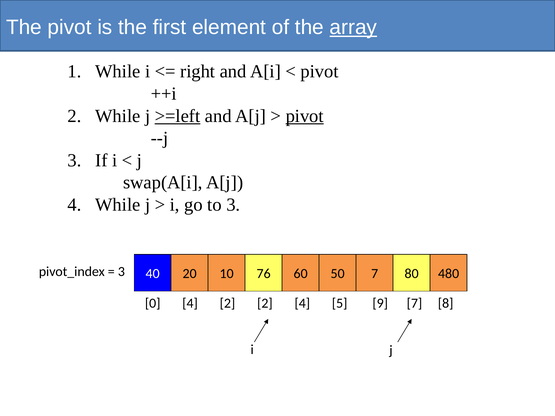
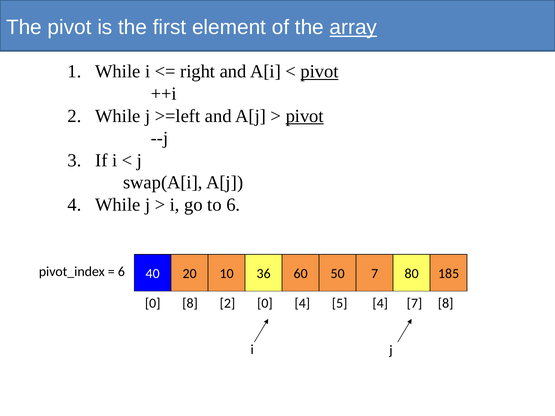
pivot at (320, 72) underline: none -> present
>=left underline: present -> none
to 3: 3 -> 6
3 at (121, 272): 3 -> 6
76: 76 -> 36
480: 480 -> 185
0 4: 4 -> 8
2 2: 2 -> 0
5 9: 9 -> 4
